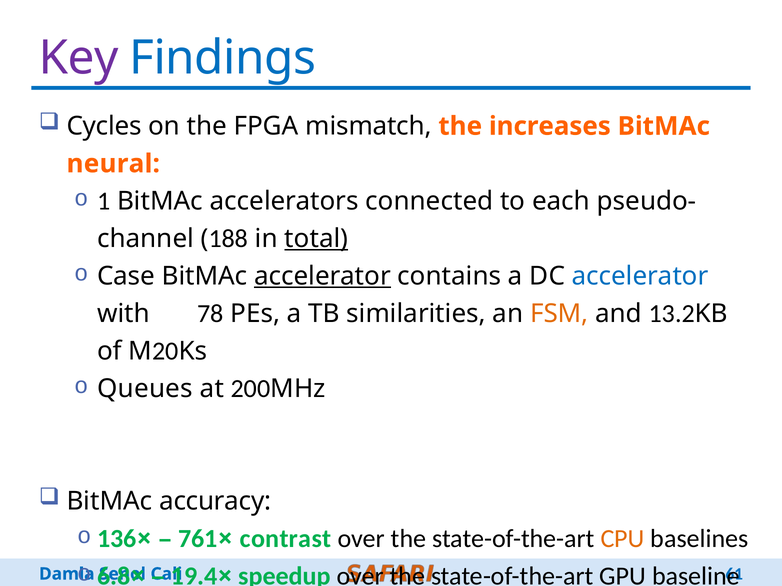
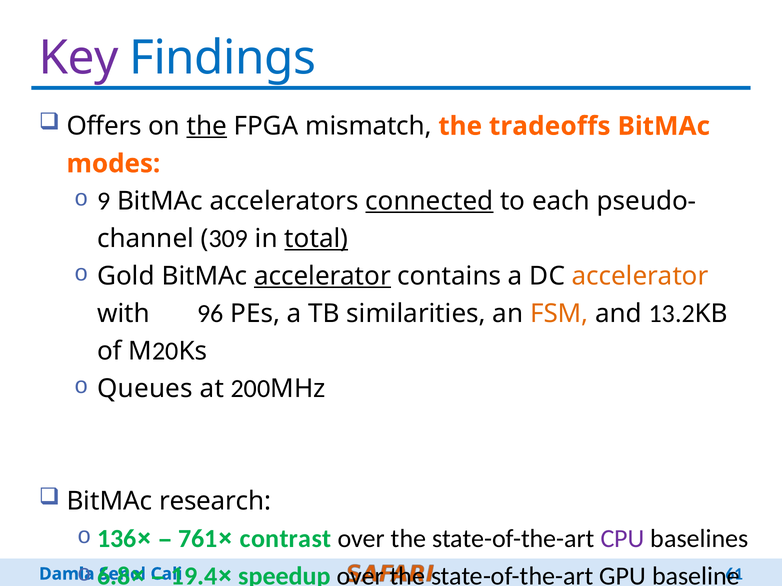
Cycles: Cycles -> Offers
the at (207, 126) underline: none -> present
increases: increases -> tradeoffs
neural: neural -> modes
1: 1 -> 9
connected underline: none -> present
188: 188 -> 309
Case: Case -> Gold
accelerator at (640, 276) colour: blue -> orange
78: 78 -> 96
accuracy: accuracy -> research
CPU colour: orange -> purple
